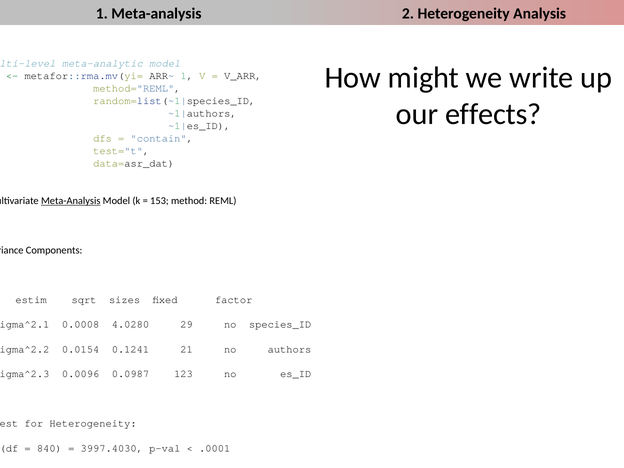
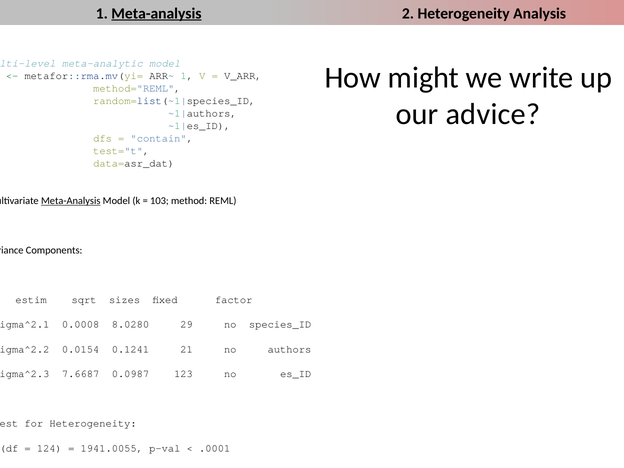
Meta-analysis at (156, 13) underline: none -> present
effects: effects -> advice
153: 153 -> 103
4.0280: 4.0280 -> 8.0280
0.0096: 0.0096 -> 7.6687
840: 840 -> 124
3997.4030: 3997.4030 -> 1941.0055
